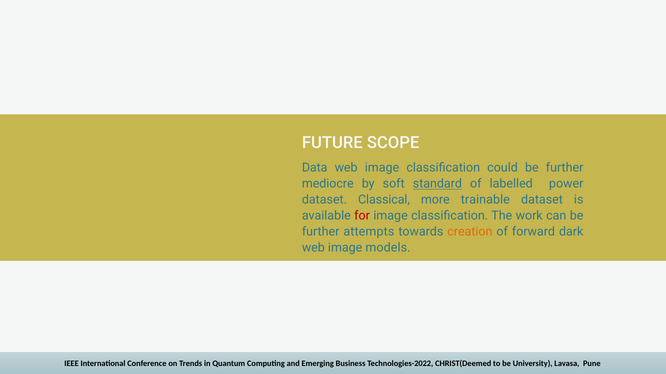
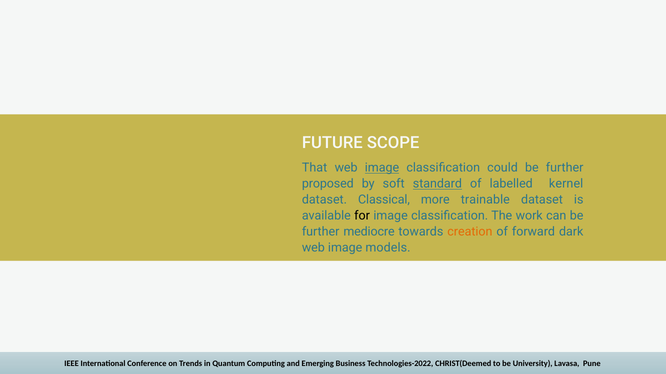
Data: Data -> That
image at (382, 168) underline: none -> present
mediocre: mediocre -> proposed
power: power -> kernel
for colour: red -> black
attempts: attempts -> mediocre
